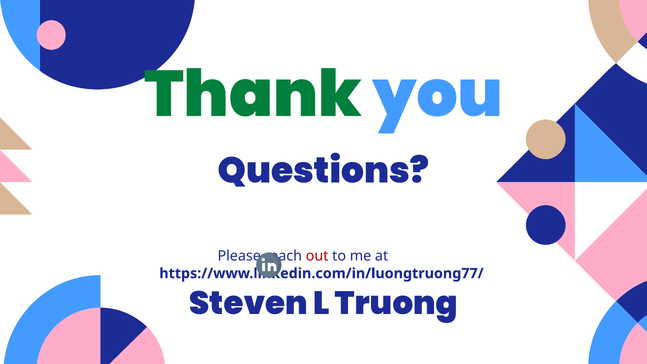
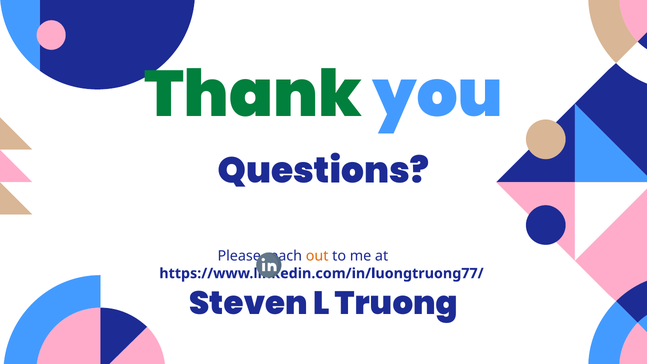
out colour: red -> orange
